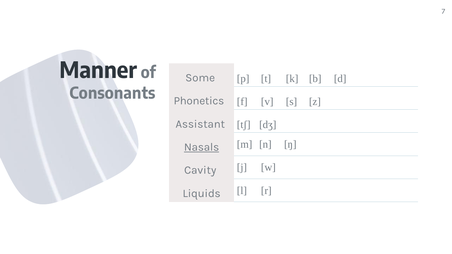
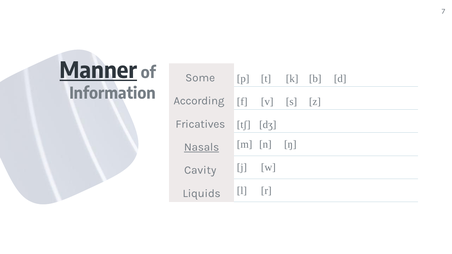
Manner underline: none -> present
Consonants: Consonants -> Information
Phonetics: Phonetics -> According
Assistant: Assistant -> Fricatives
